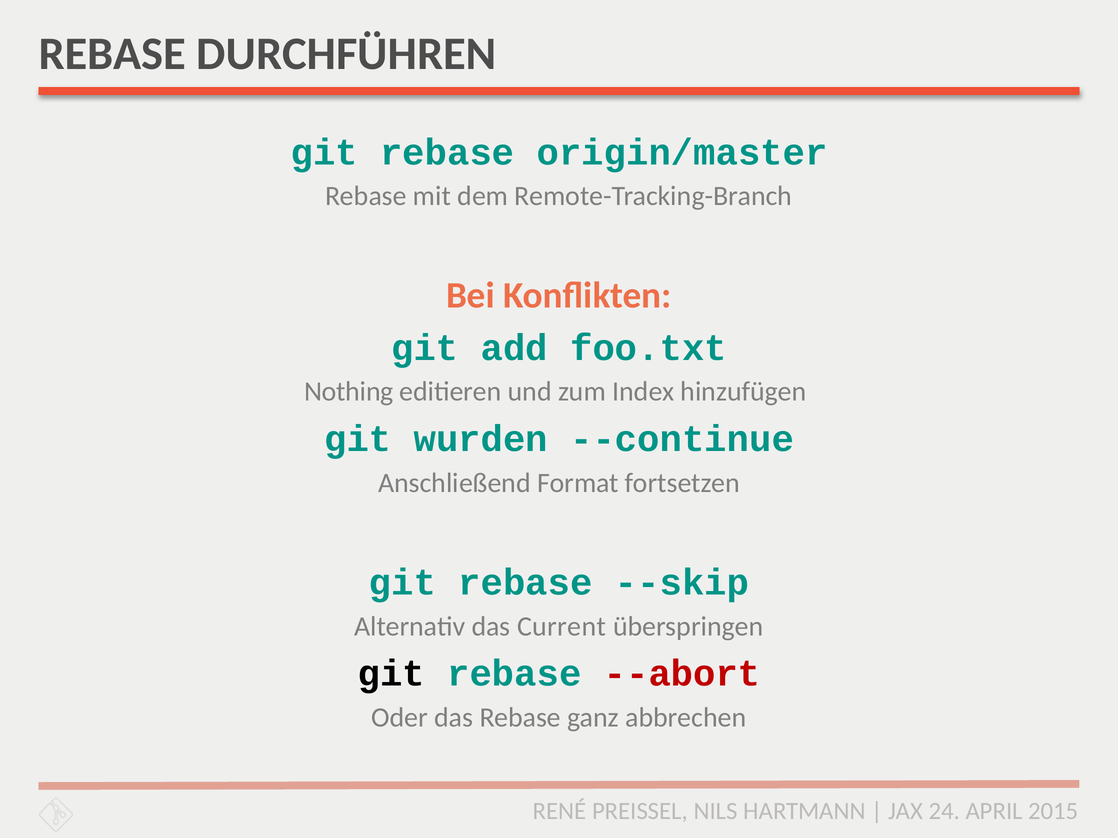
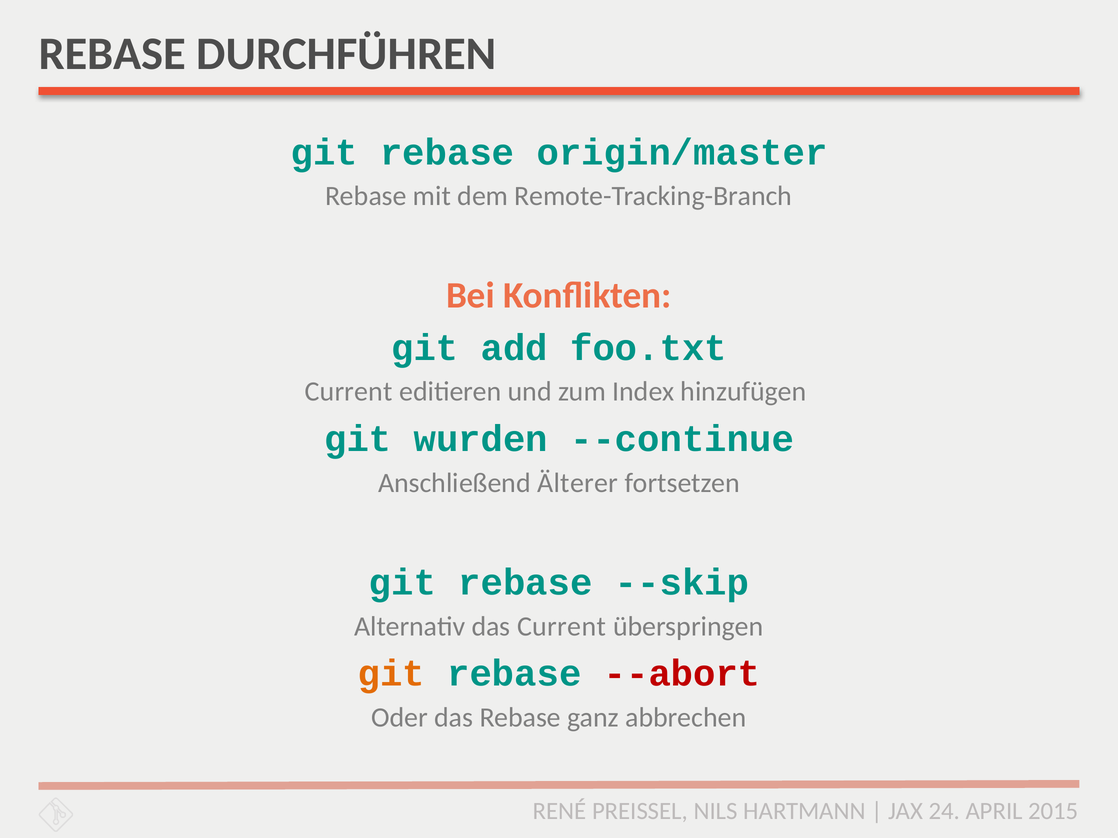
Nothing at (349, 392): Nothing -> Current
Format: Format -> Älterer
git at (391, 674) colour: black -> orange
